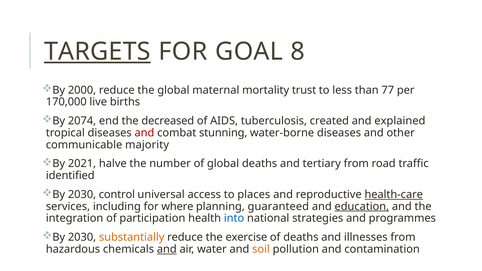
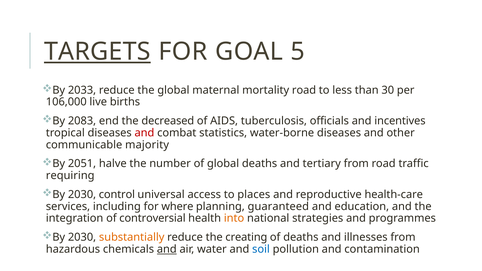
8: 8 -> 5
2000: 2000 -> 2033
mortality trust: trust -> road
77: 77 -> 30
170,000: 170,000 -> 106,000
2074: 2074 -> 2083
created: created -> officials
explained: explained -> incentives
stunning: stunning -> statistics
2021: 2021 -> 2051
identified: identified -> requiring
health-care underline: present -> none
education underline: present -> none
participation: participation -> controversial
into colour: blue -> orange
exercise: exercise -> creating
soil colour: orange -> blue
